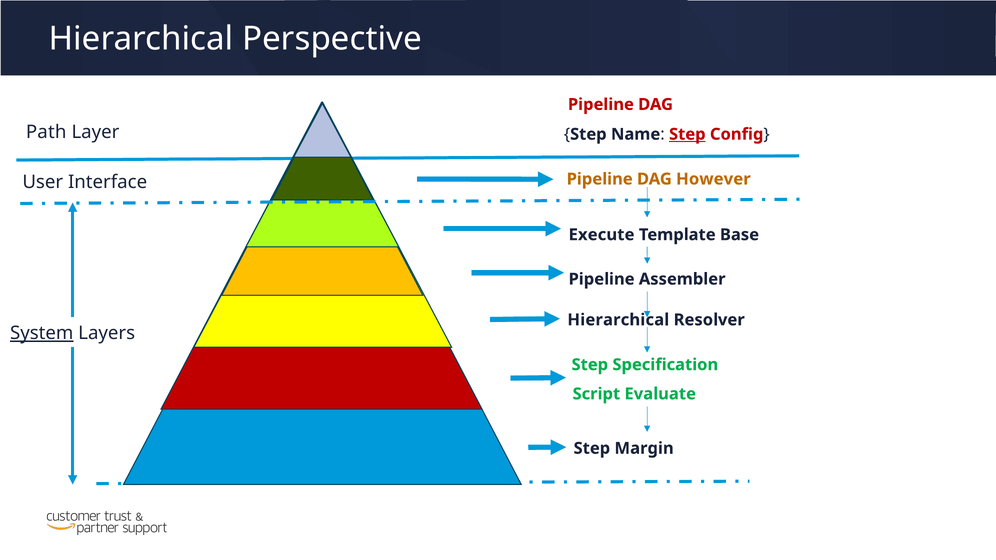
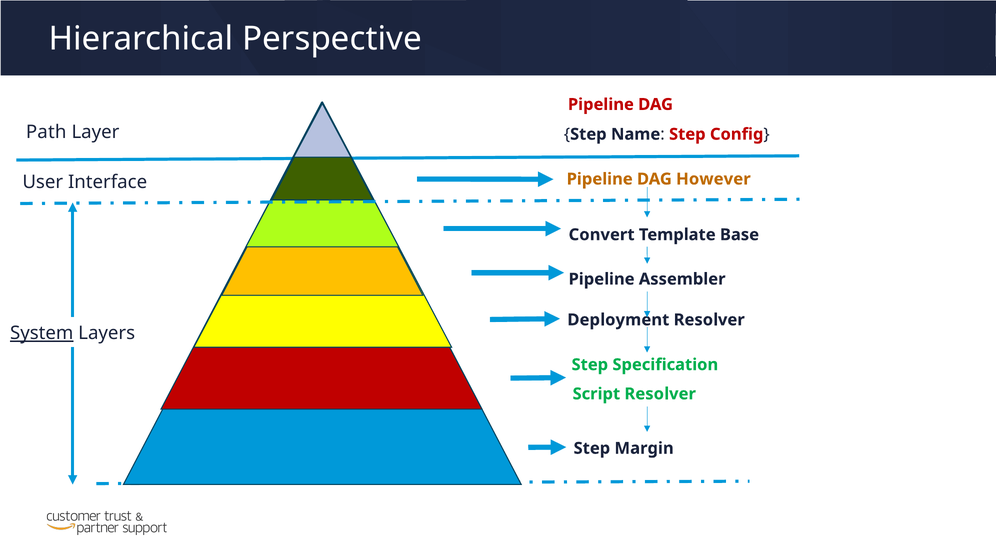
Step at (687, 134) underline: present -> none
Execute: Execute -> Convert
Hierarchical at (618, 320): Hierarchical -> Deployment
Script Evaluate: Evaluate -> Resolver
